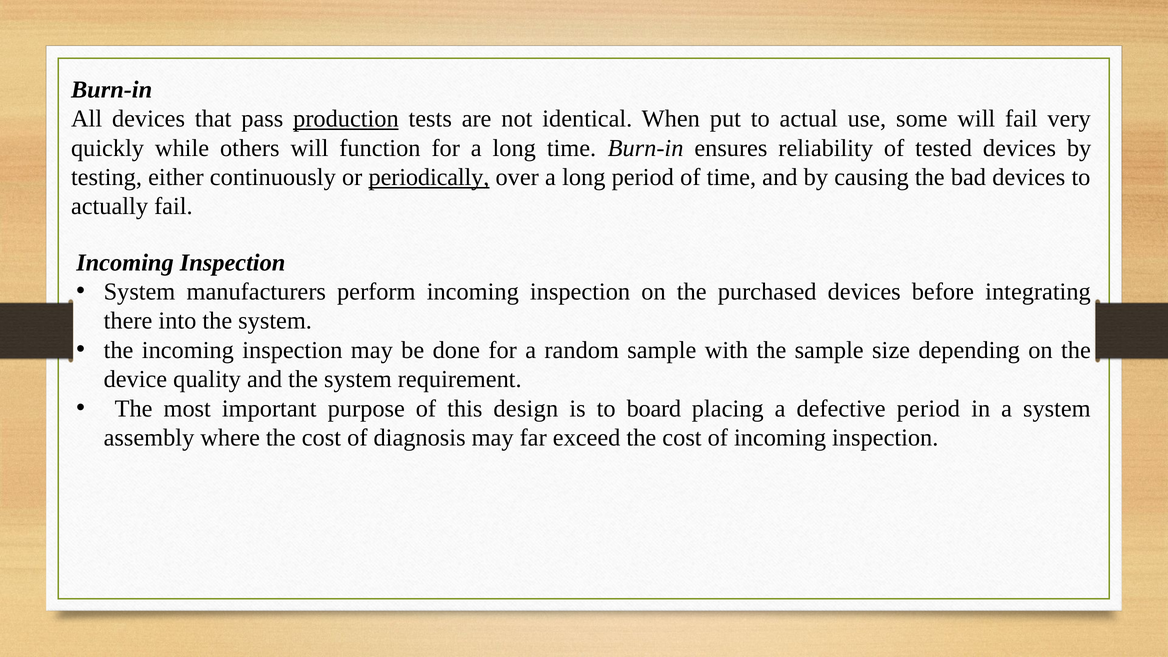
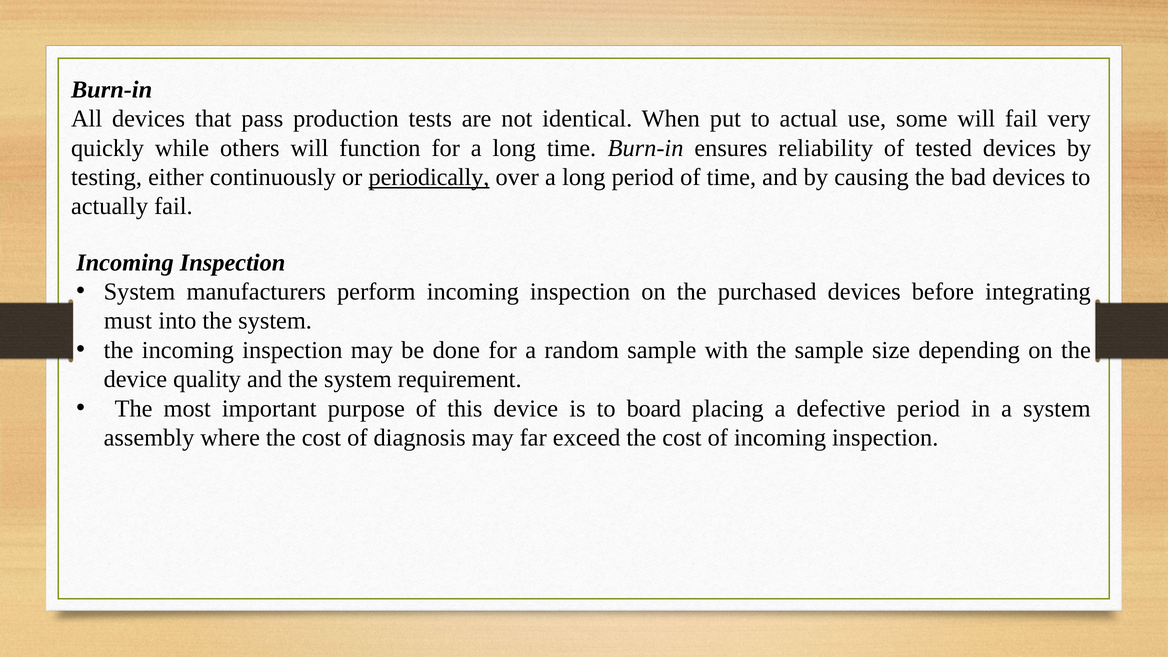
production underline: present -> none
there: there -> must
this design: design -> device
